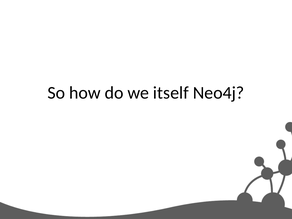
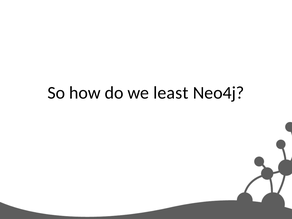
itself: itself -> least
